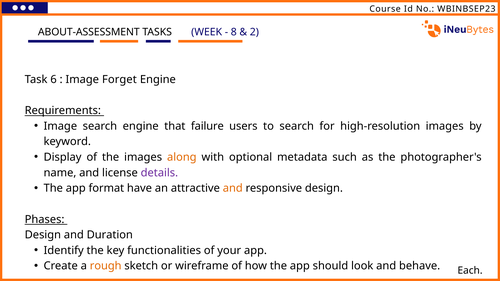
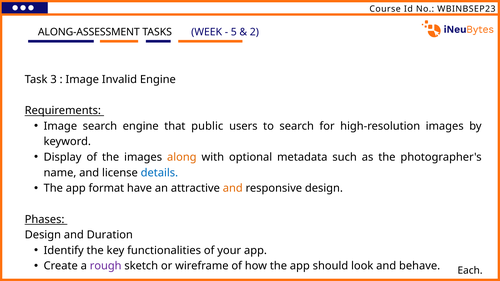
ABOUT-ASSESSMENT: ABOUT-ASSESSMENT -> ALONG-ASSESSMENT
8: 8 -> 5
6: 6 -> 3
Forget: Forget -> Invalid
failure: failure -> public
details colour: purple -> blue
rough colour: orange -> purple
